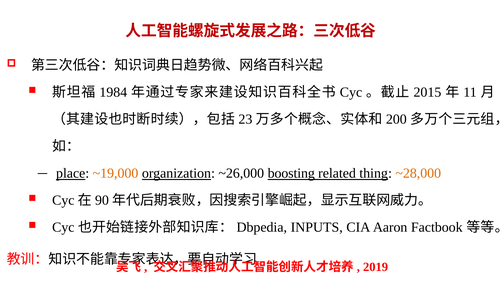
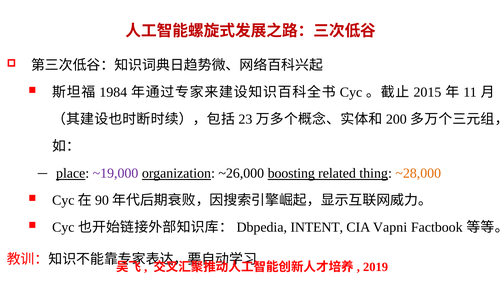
~19,000 colour: orange -> purple
INPUTS: INPUTS -> INTENT
Aaron: Aaron -> Vapni
